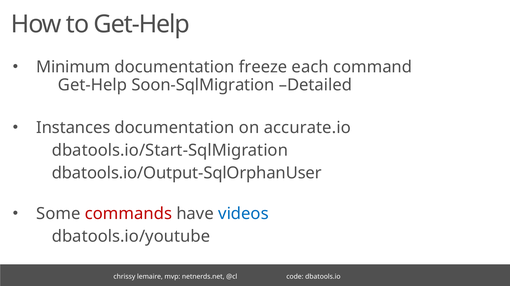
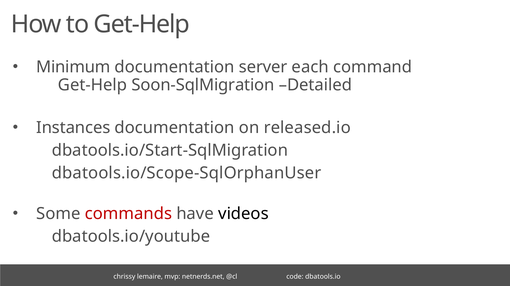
freeze: freeze -> server
accurate.io: accurate.io -> released.io
dbatools.io/Output-SqlOrphanUser: dbatools.io/Output-SqlOrphanUser -> dbatools.io/Scope-SqlOrphanUser
videos colour: blue -> black
